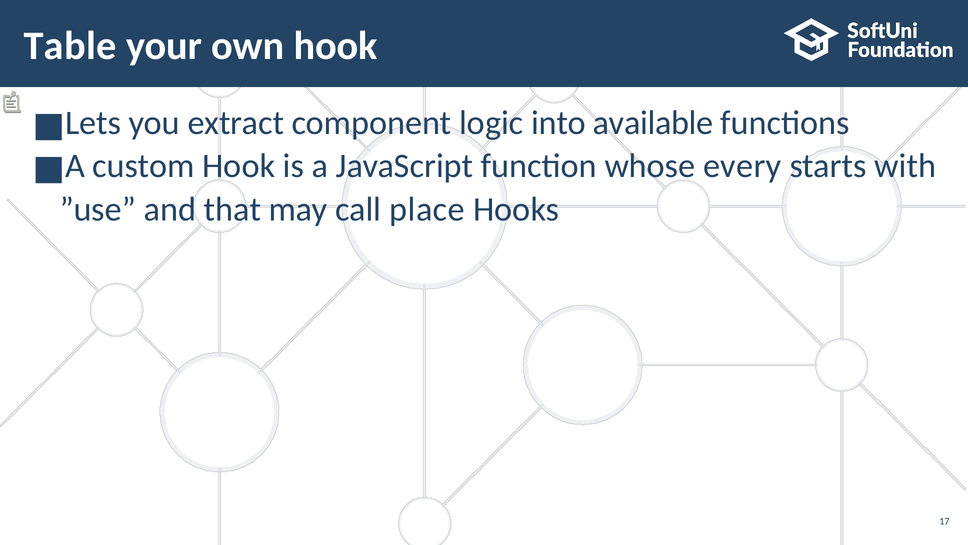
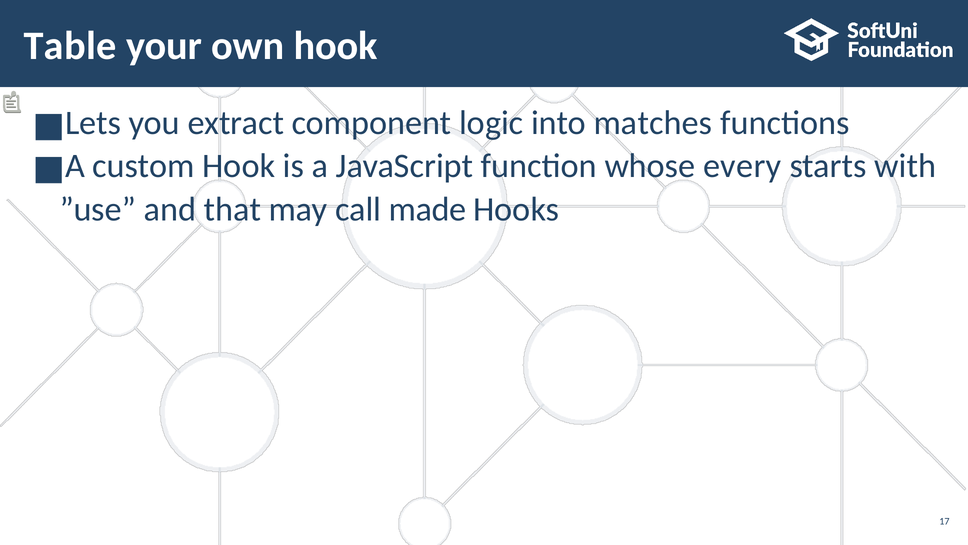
available: available -> matches
place: place -> made
